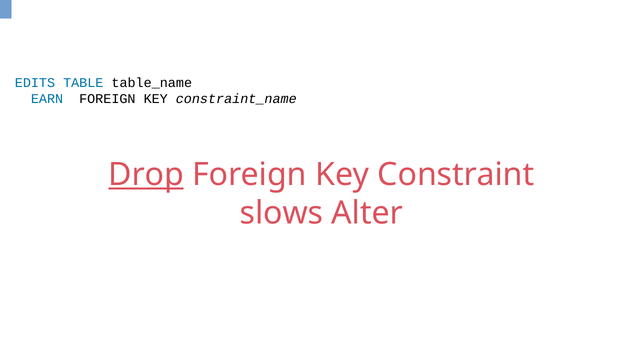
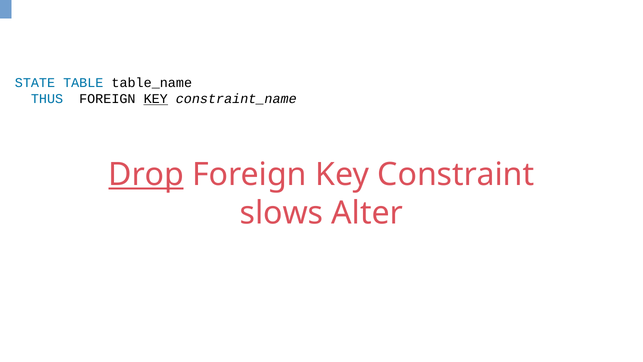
EDITS: EDITS -> STATE
EARN: EARN -> THUS
KEY at (156, 99) underline: none -> present
